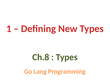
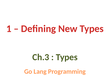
Ch.8: Ch.8 -> Ch.3
